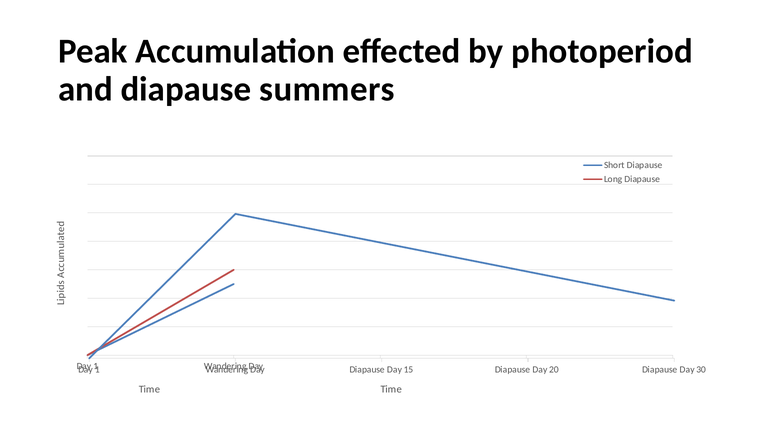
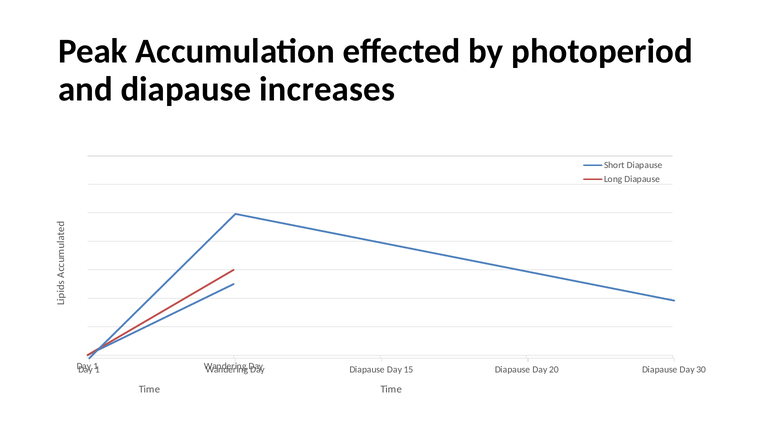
summers: summers -> increases
